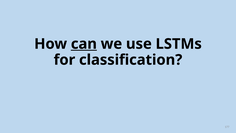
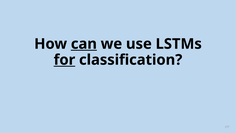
for underline: none -> present
